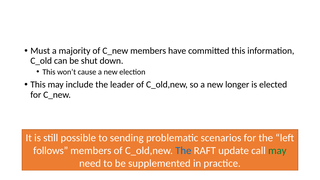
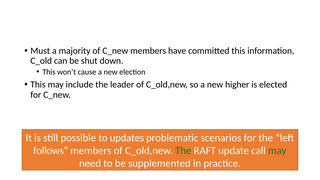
longer: longer -> higher
sending: sending -> updates
The at (183, 151) colour: blue -> green
